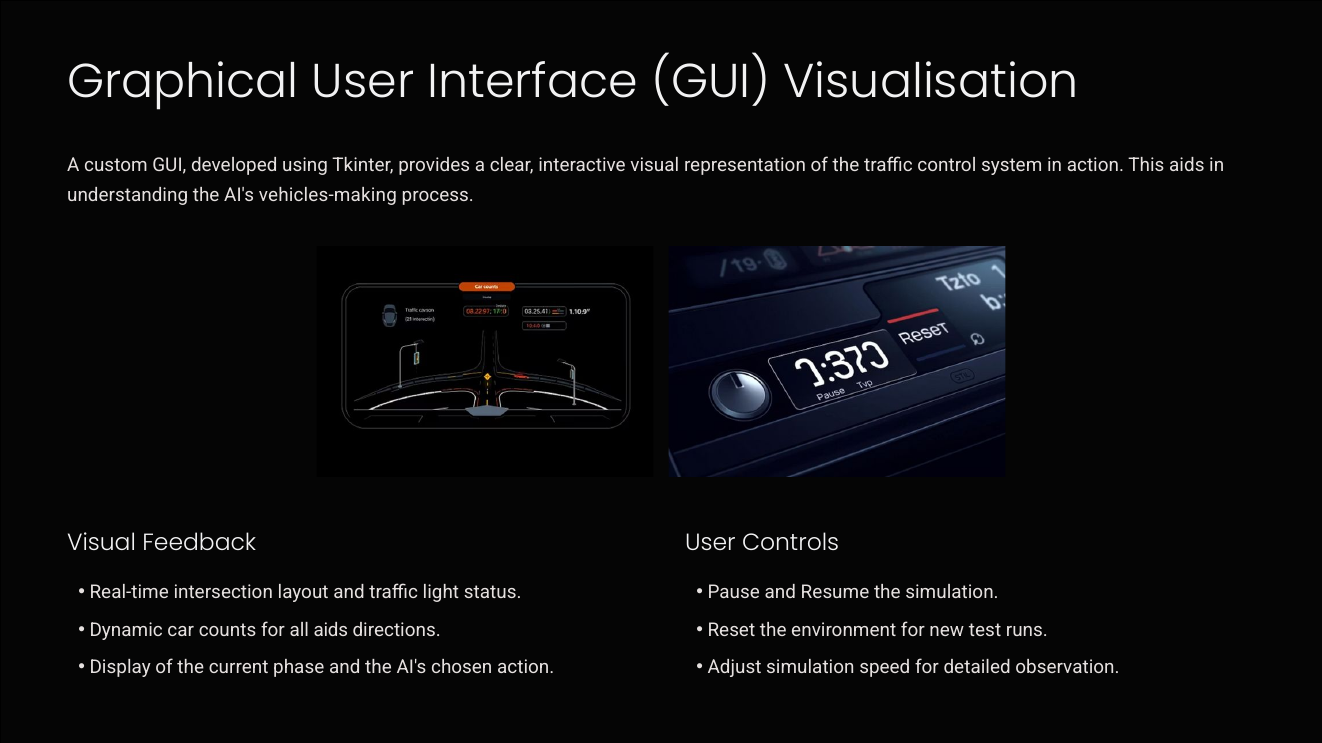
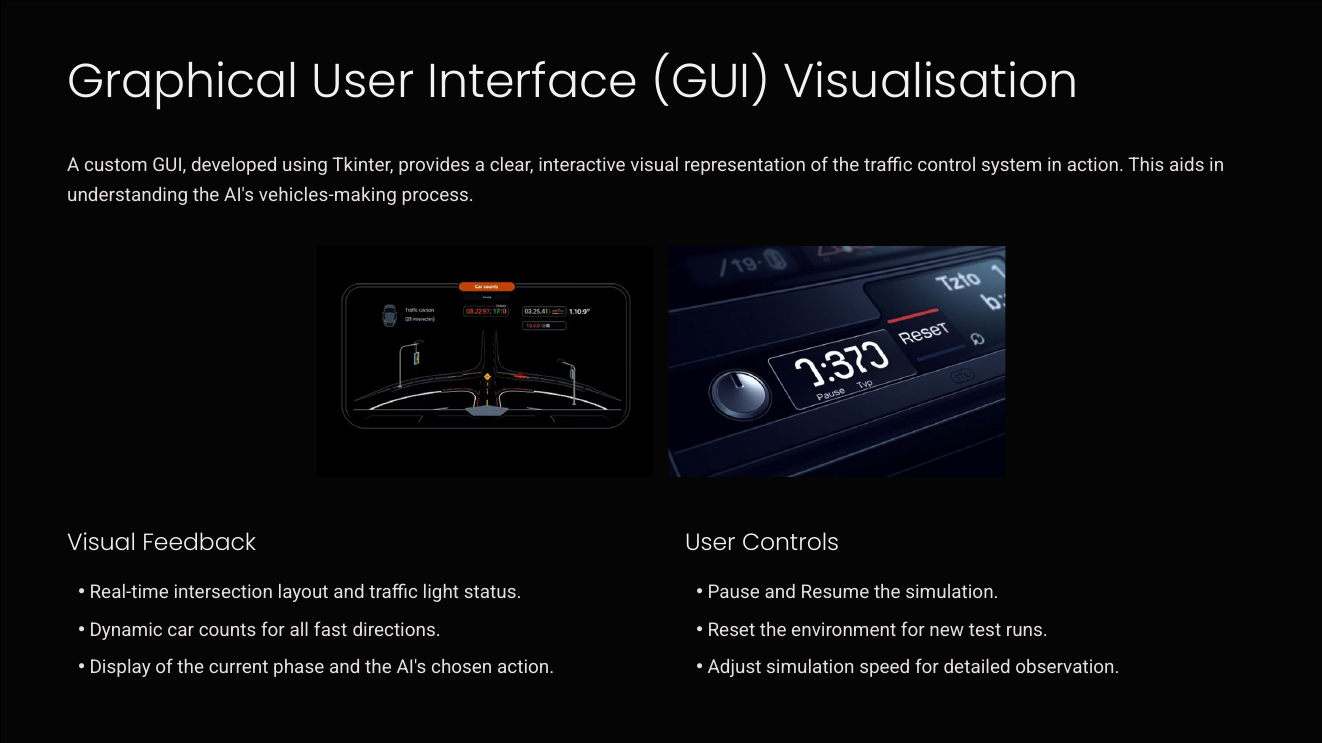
all aids: aids -> fast
